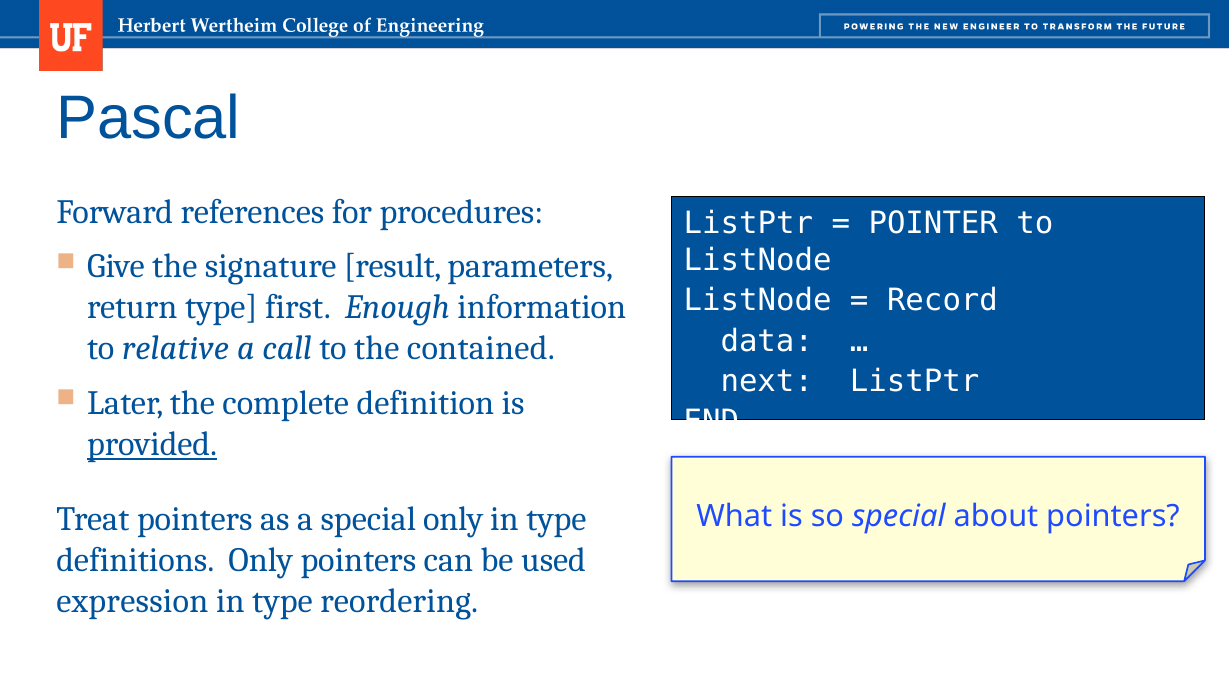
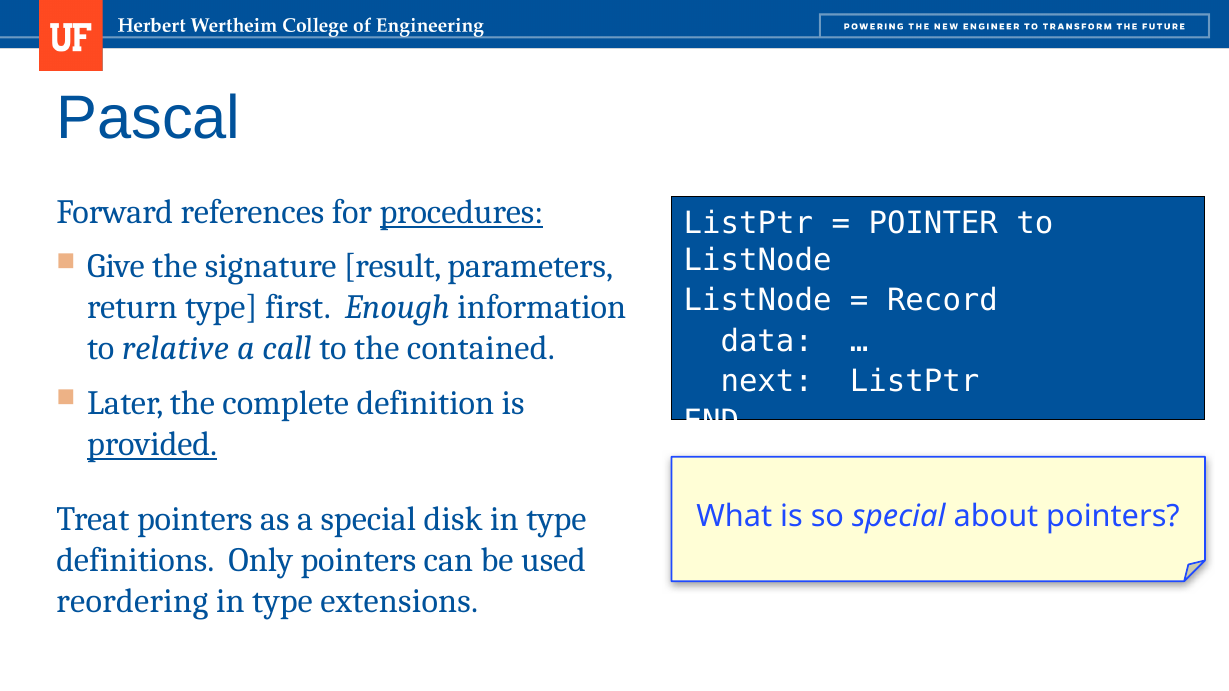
procedures underline: none -> present
special only: only -> disk
expression: expression -> reordering
reordering: reordering -> extensions
